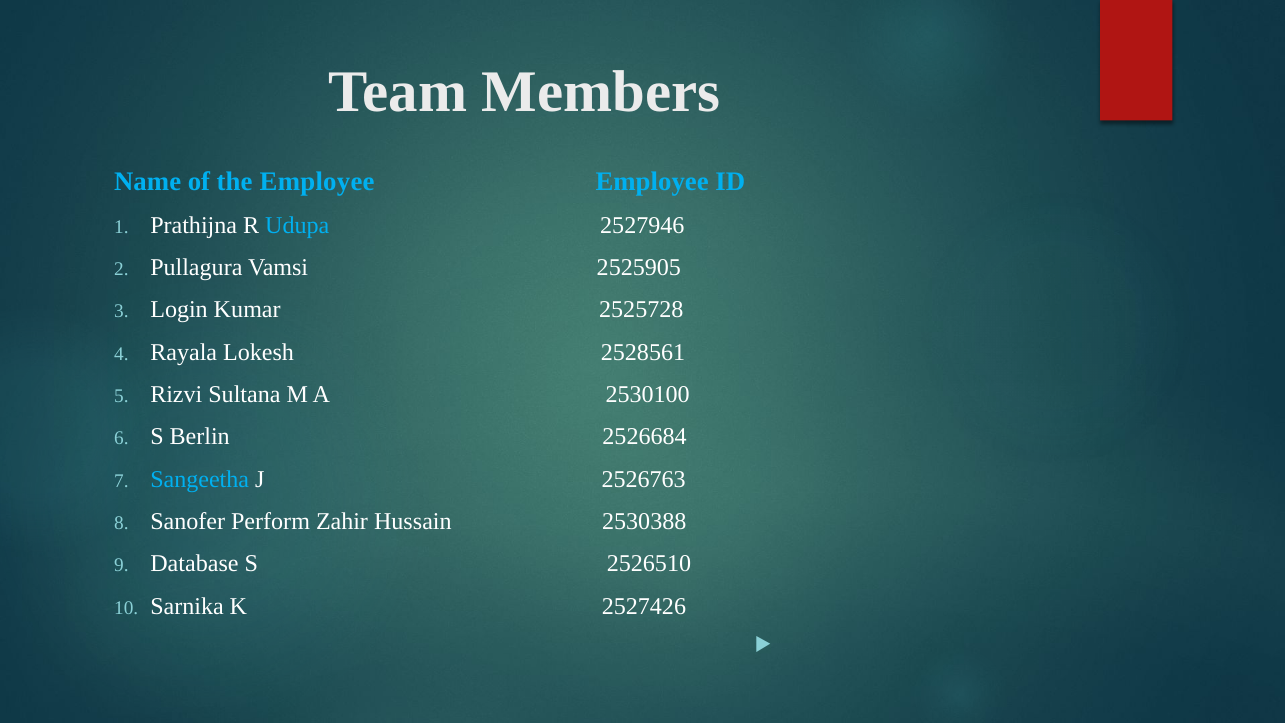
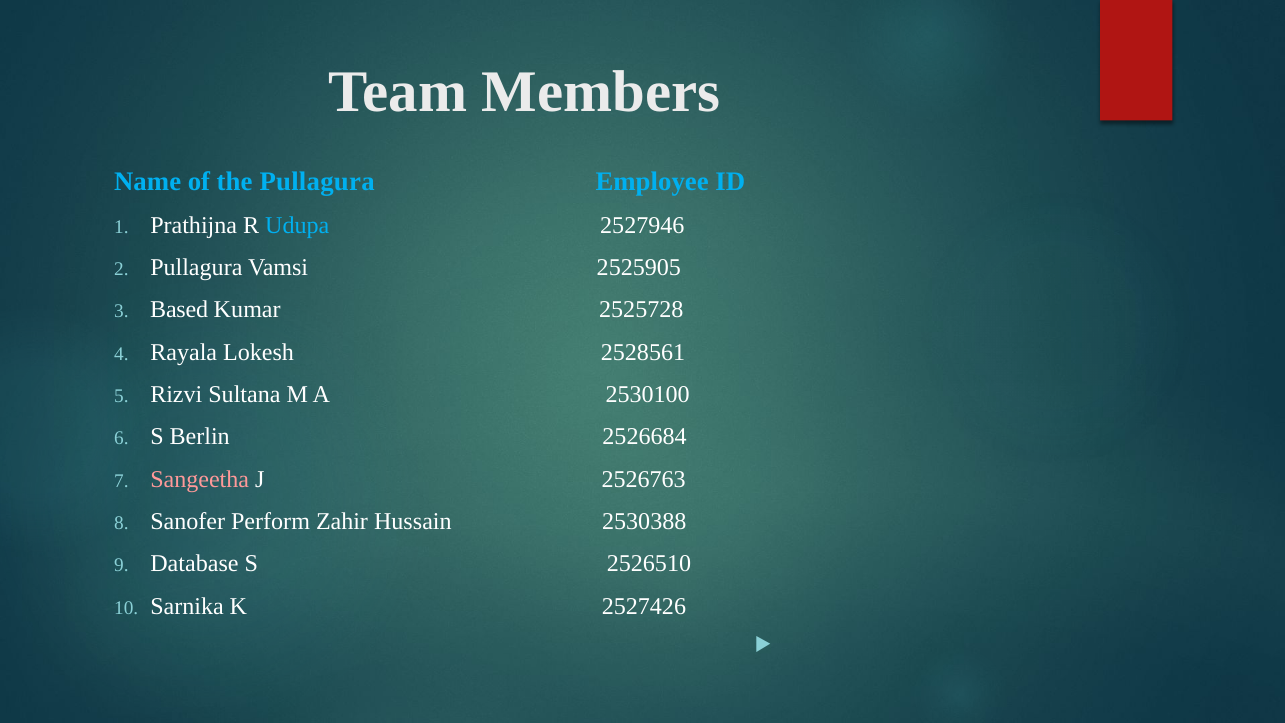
the Employee: Employee -> Pullagura
Login: Login -> Based
Sangeetha colour: light blue -> pink
